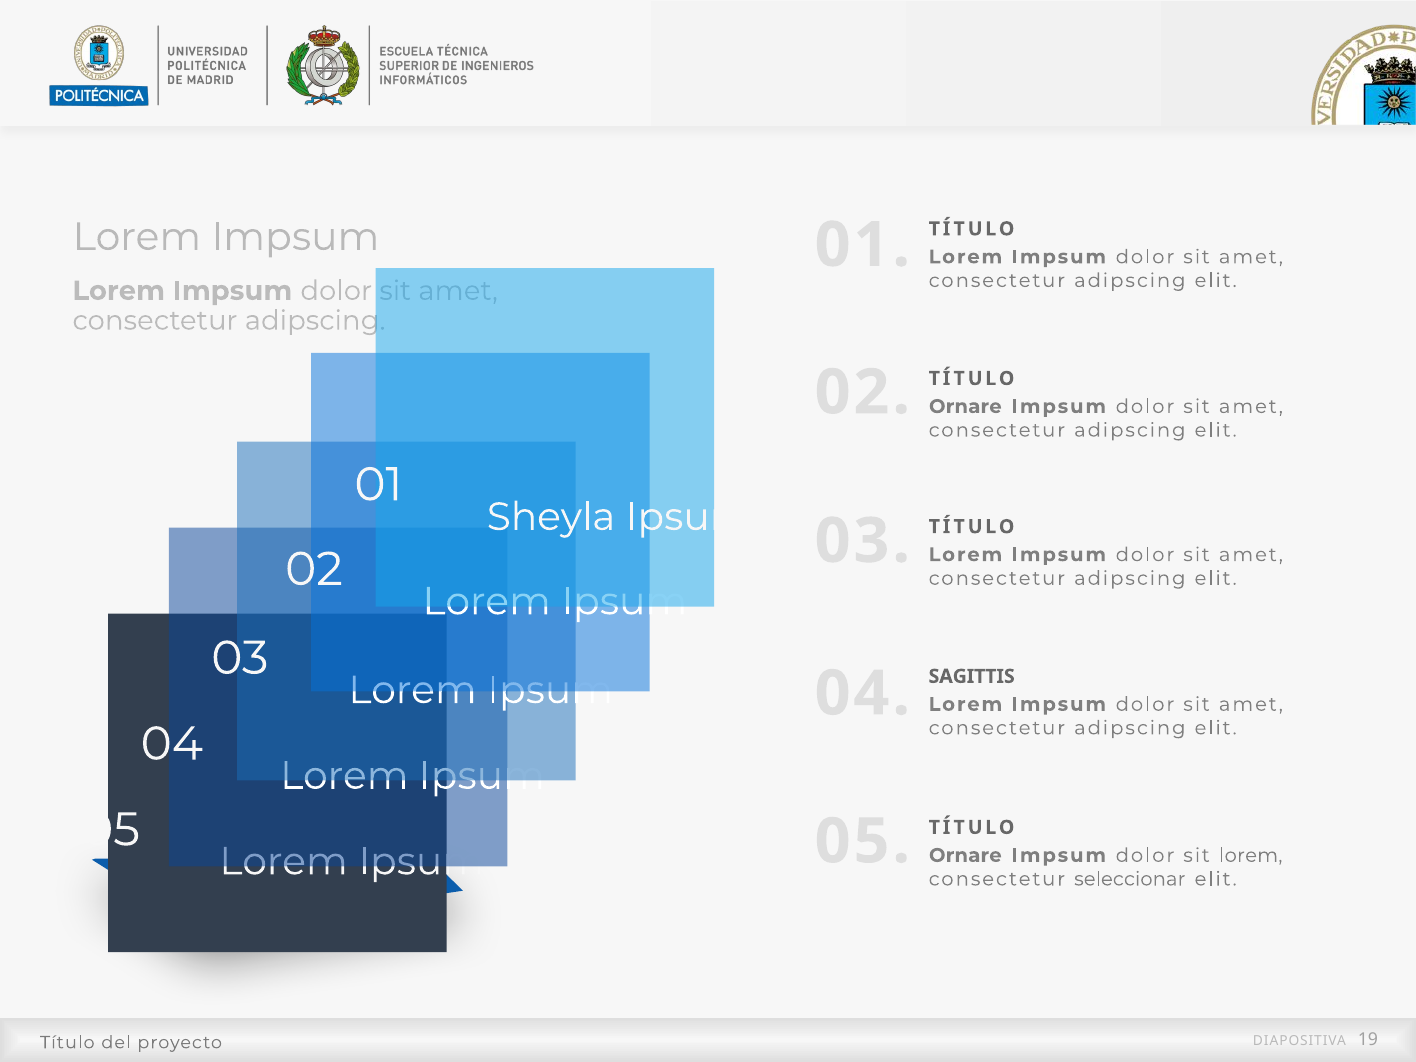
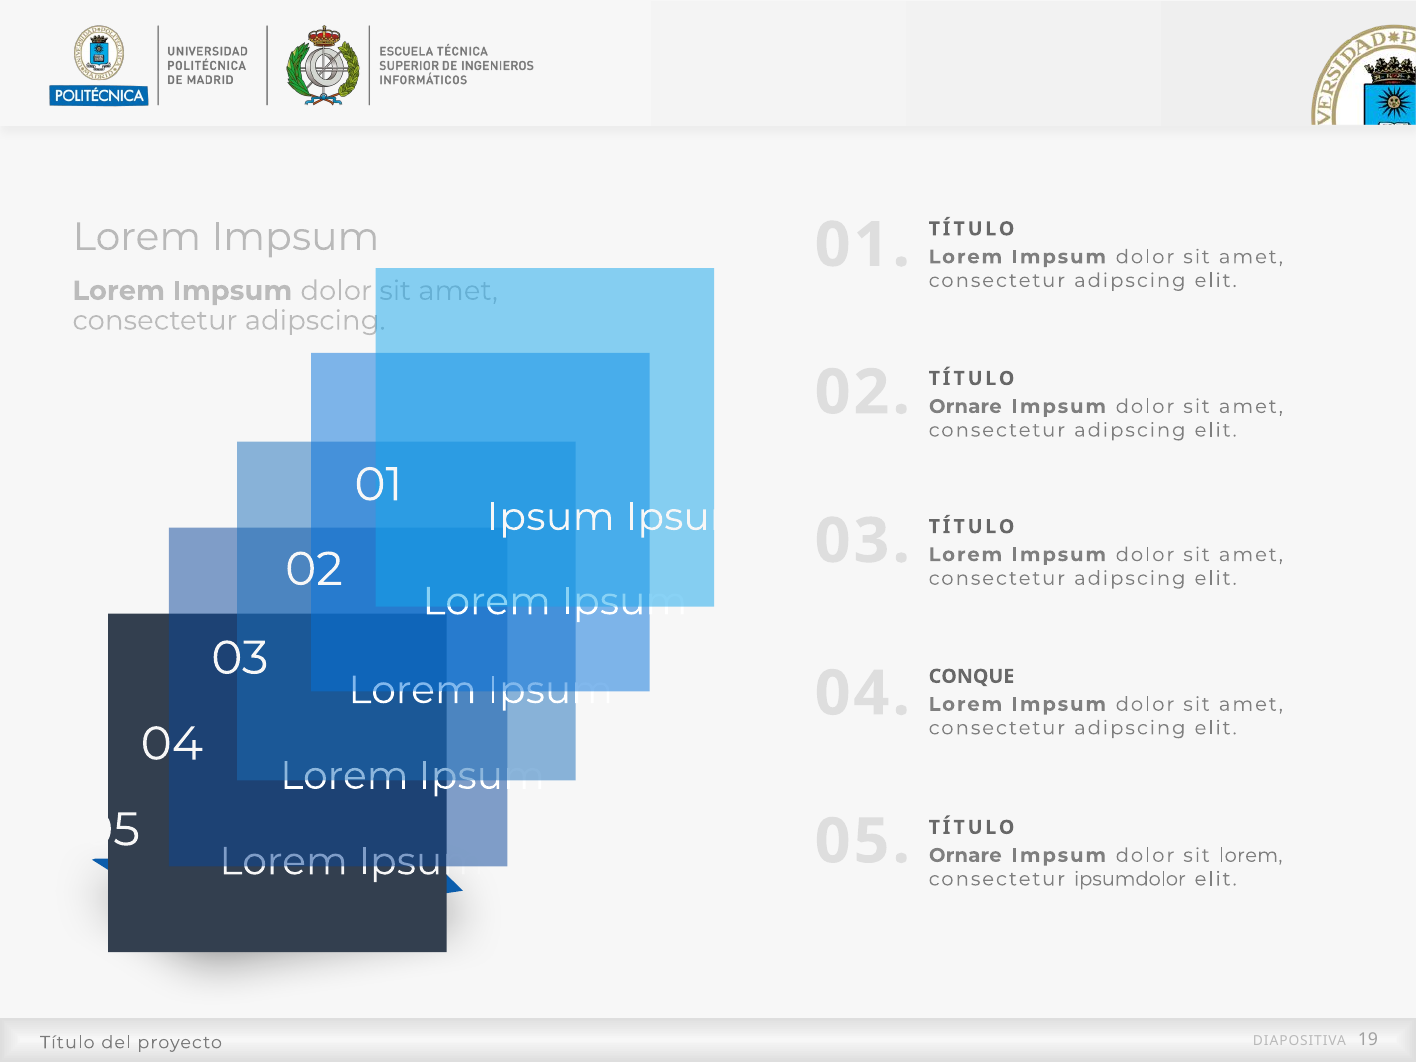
Sheyla at (551, 517): Sheyla -> Ipsum
SAGITTIS: SAGITTIS -> CONQUE
seleccionar: seleccionar -> ipsumdolor
